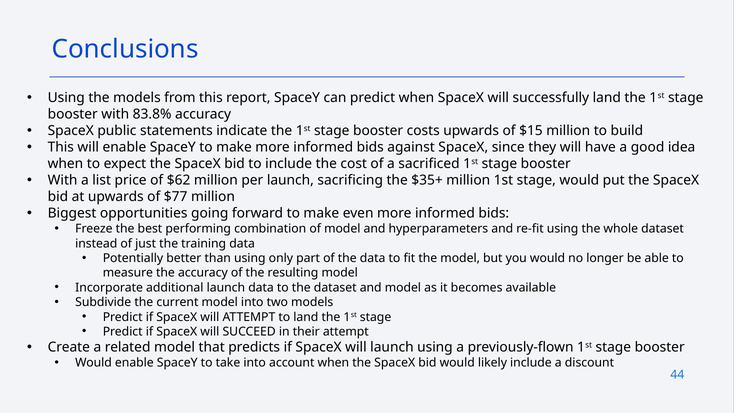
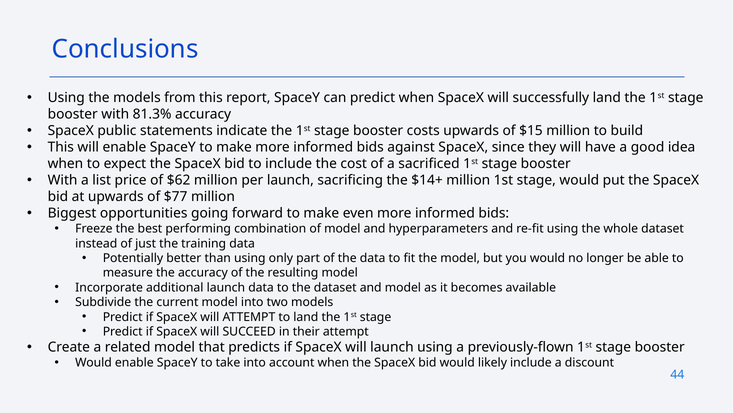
83.8%: 83.8% -> 81.3%
$35+: $35+ -> $14+
